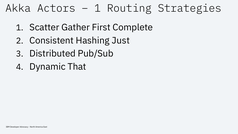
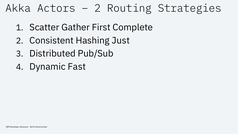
1 at (98, 8): 1 -> 2
That: That -> Fast
